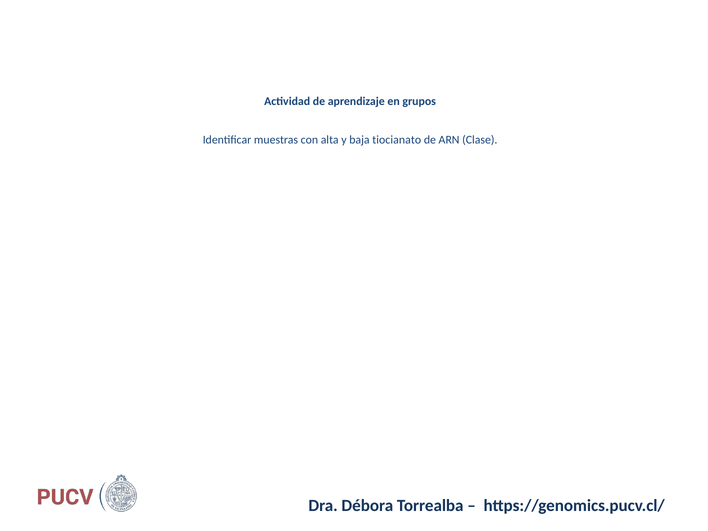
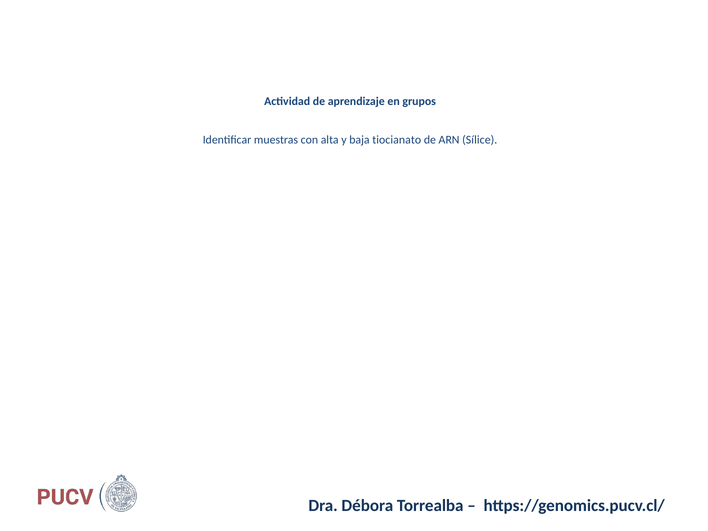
Clase: Clase -> Sílice
